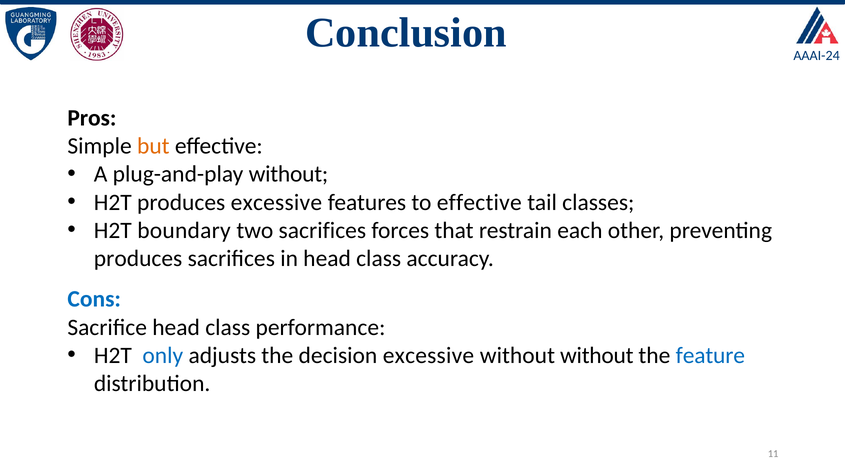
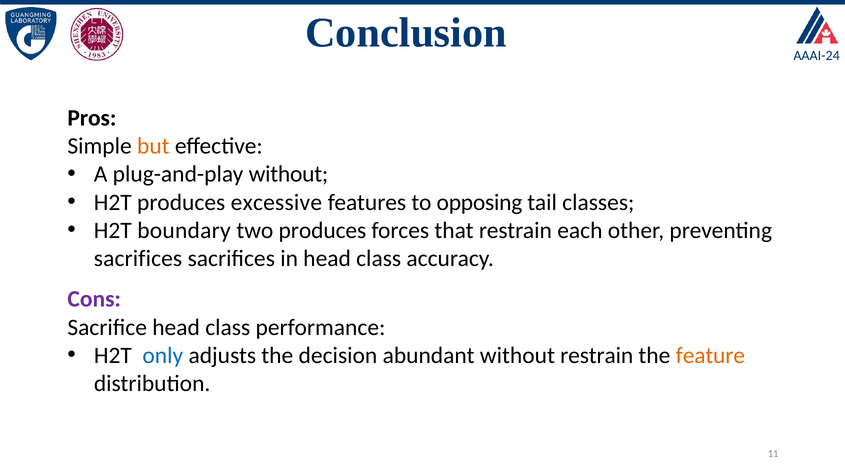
to effective: effective -> opposing
two sacrifices: sacrifices -> produces
produces at (138, 259): produces -> sacrifices
Cons colour: blue -> purple
decision excessive: excessive -> abundant
without without: without -> restrain
feature colour: blue -> orange
